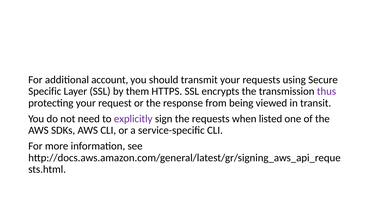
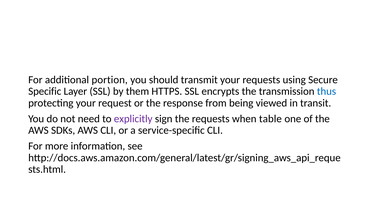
account: account -> portion
thus colour: purple -> blue
listed: listed -> table
